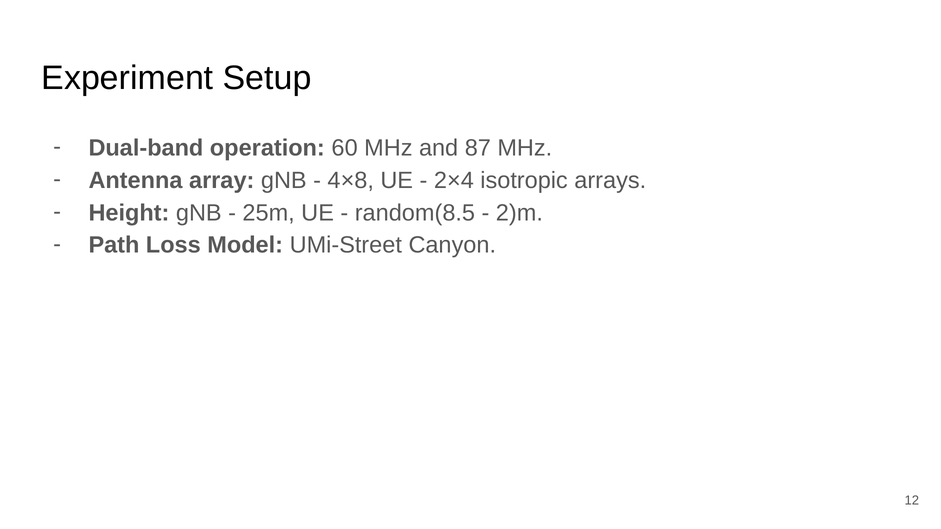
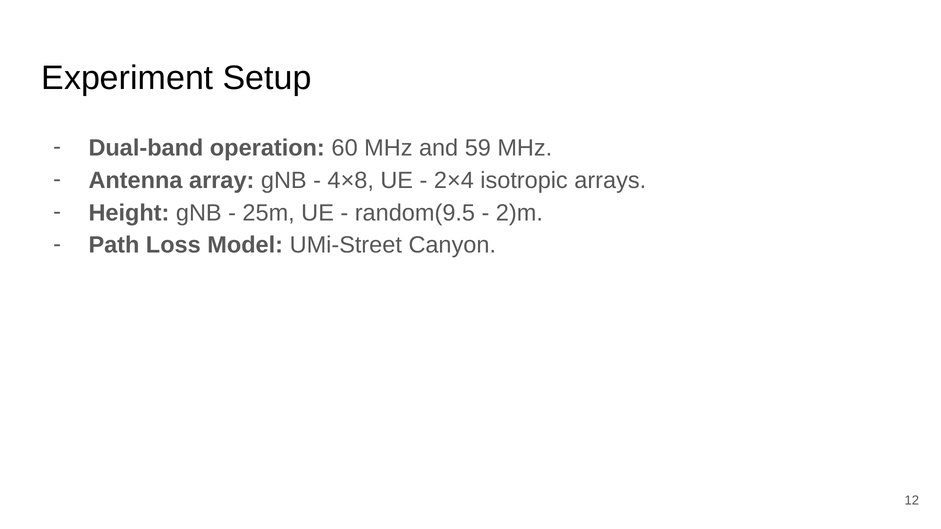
87: 87 -> 59
random(8.5: random(8.5 -> random(9.5
